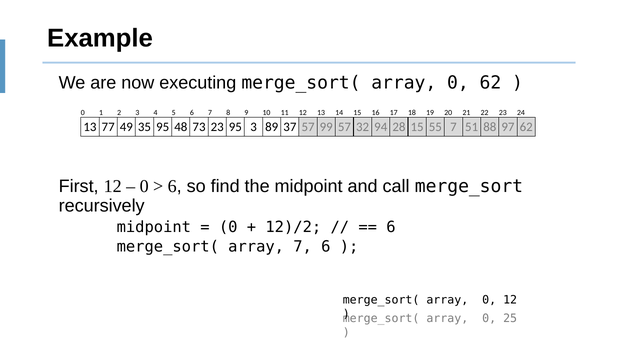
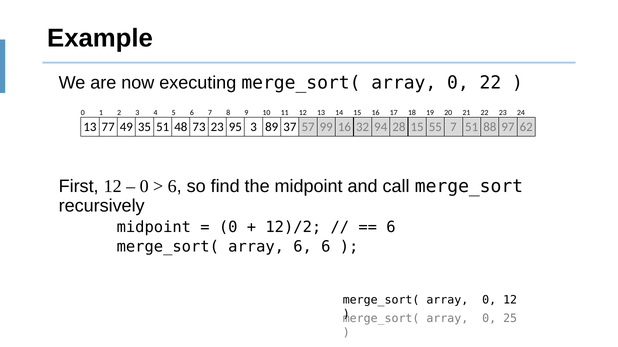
0 62: 62 -> 22
35 95: 95 -> 51
99 57: 57 -> 16
array 7: 7 -> 6
